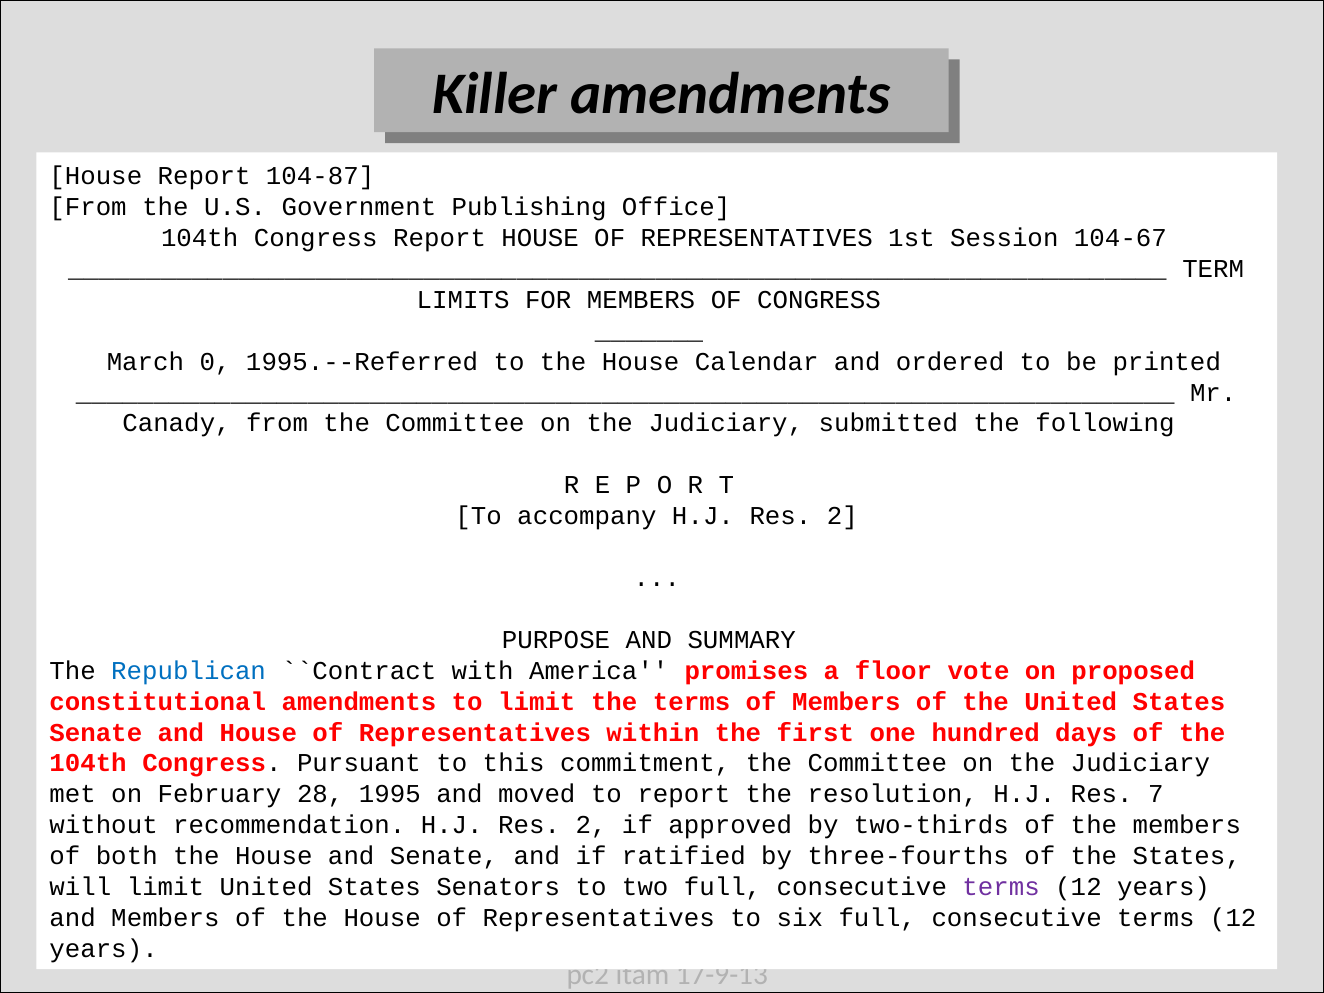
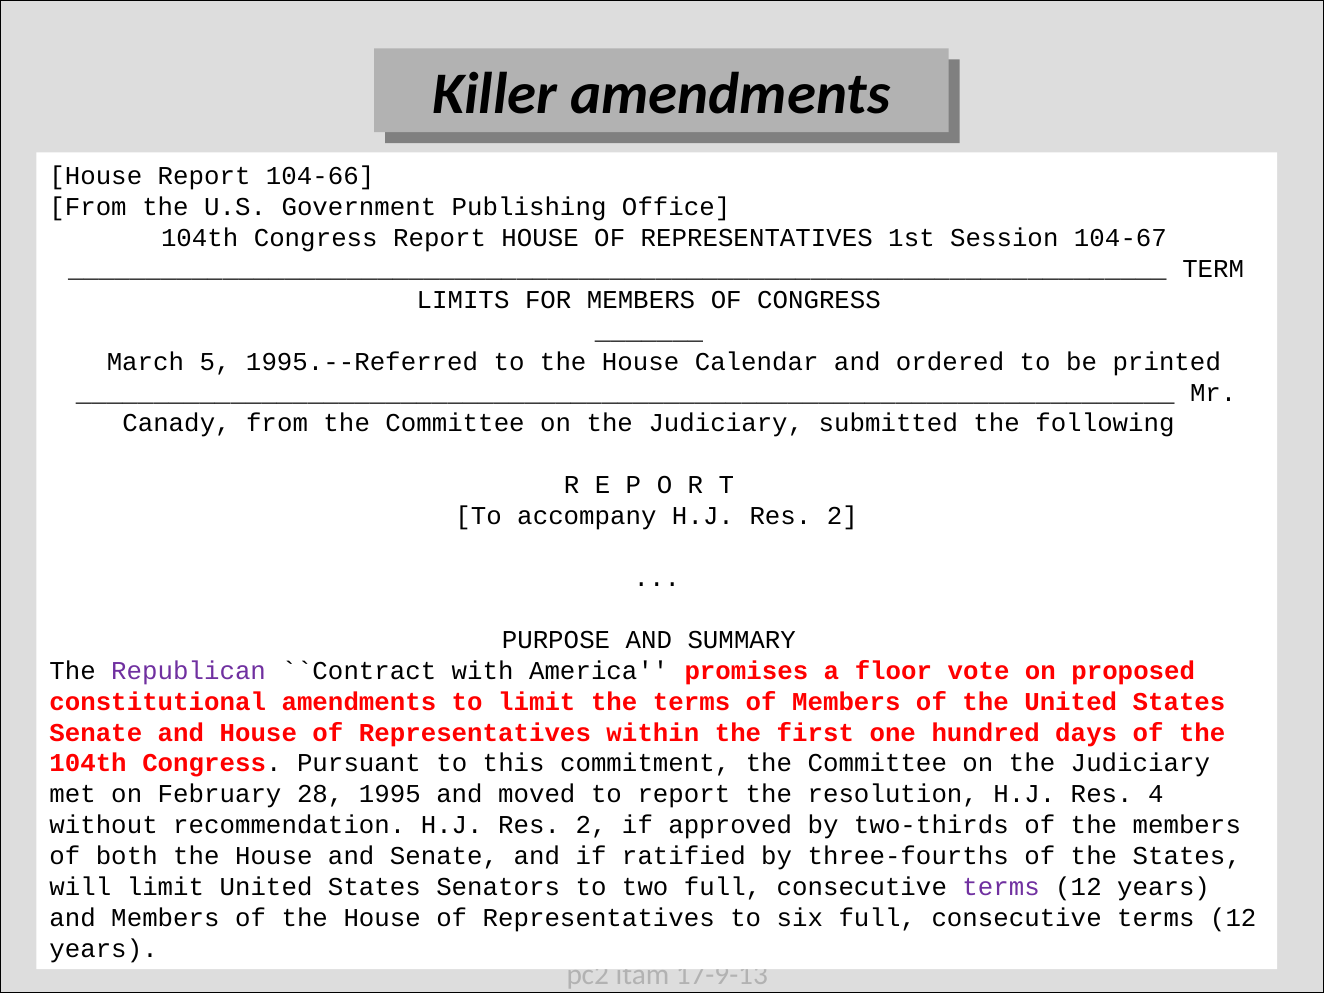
104-87: 104-87 -> 104-66
0: 0 -> 5
Republican colour: blue -> purple
7: 7 -> 4
